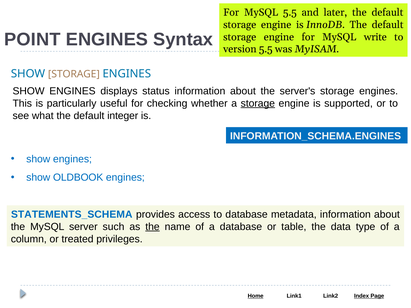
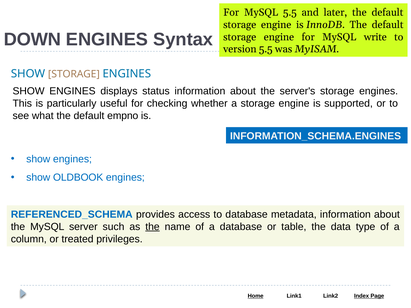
POINT: POINT -> DOWN
storage at (258, 103) underline: present -> none
integer: integer -> empno
STATEMENTS_SCHEMA: STATEMENTS_SCHEMA -> REFERENCED_SCHEMA
